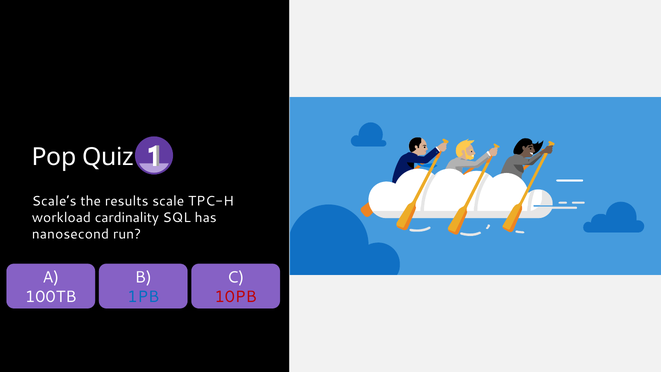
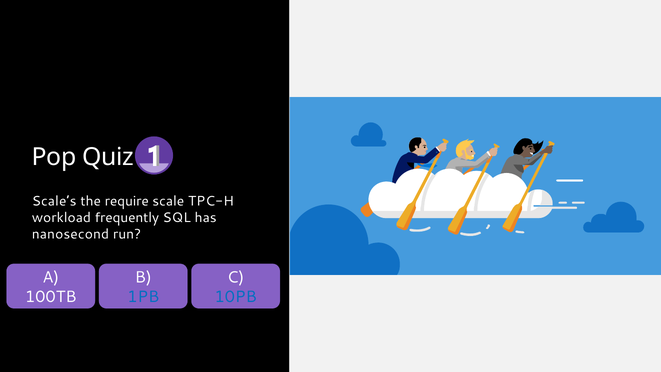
results: results -> require
cardinality: cardinality -> frequently
10PB colour: red -> blue
